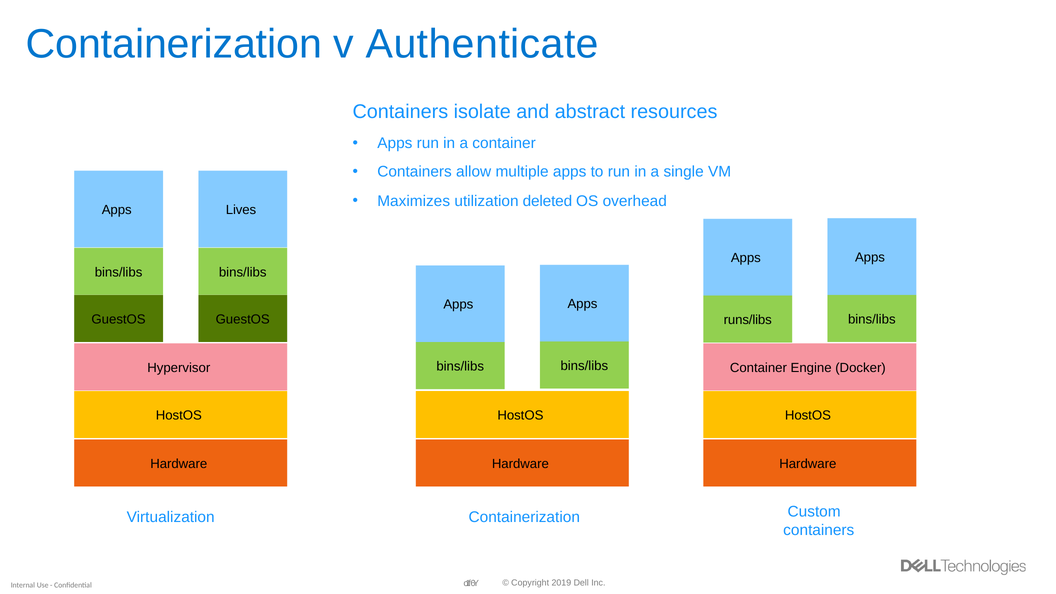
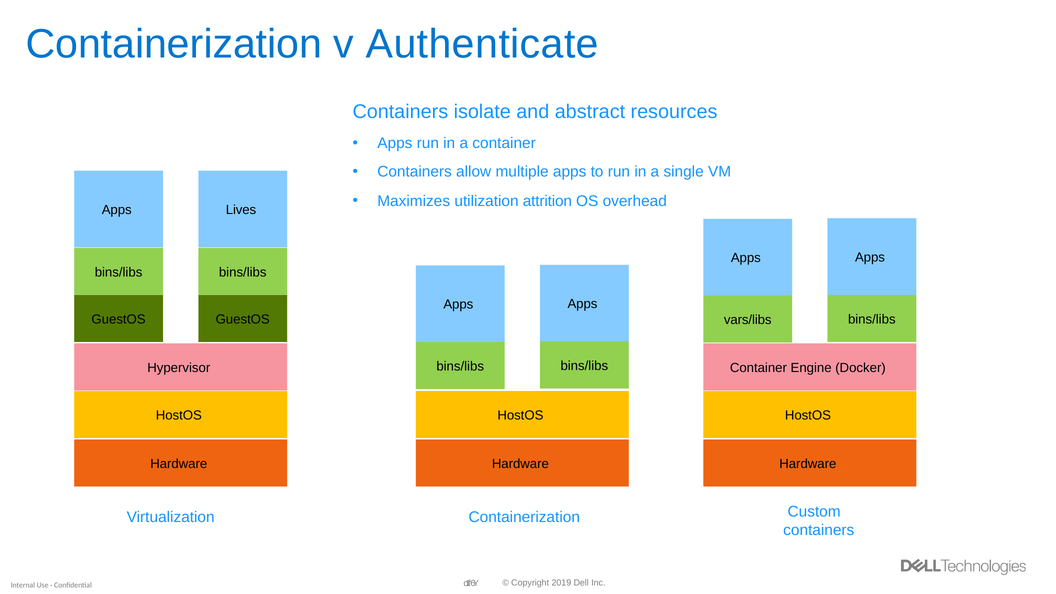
deleted: deleted -> attrition
runs/libs: runs/libs -> vars/libs
